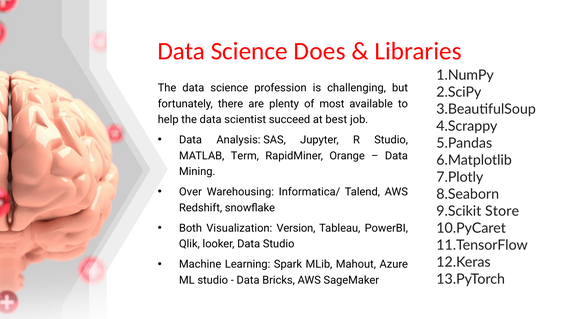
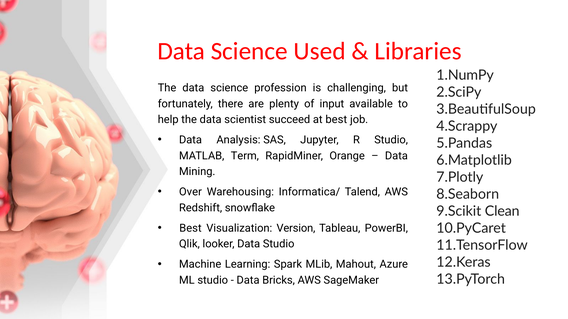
Does: Does -> Used
most: most -> input
Store: Store -> Clean
Both at (191, 228): Both -> Best
